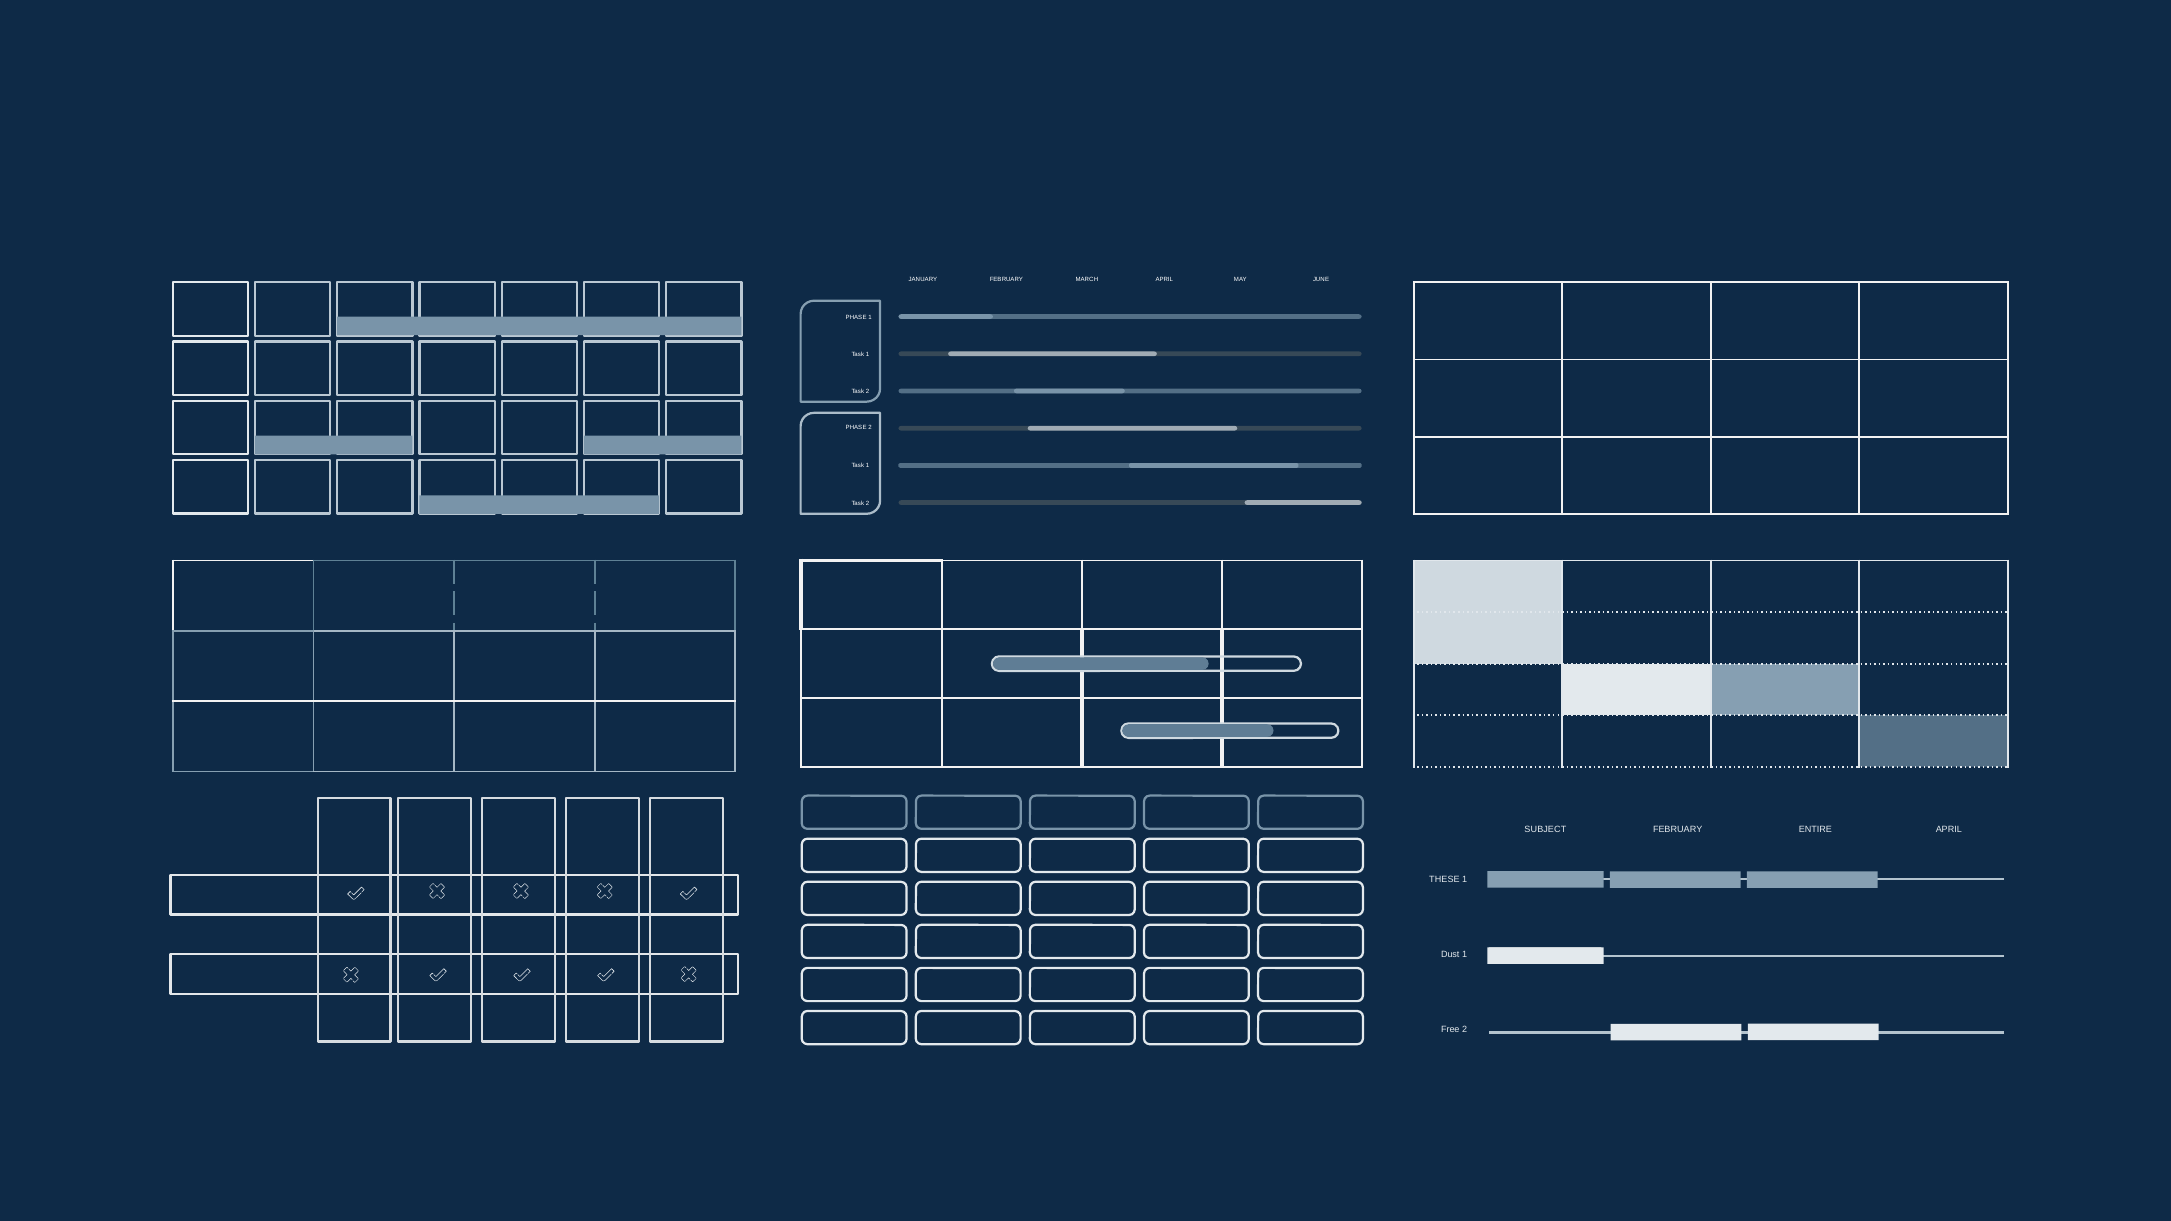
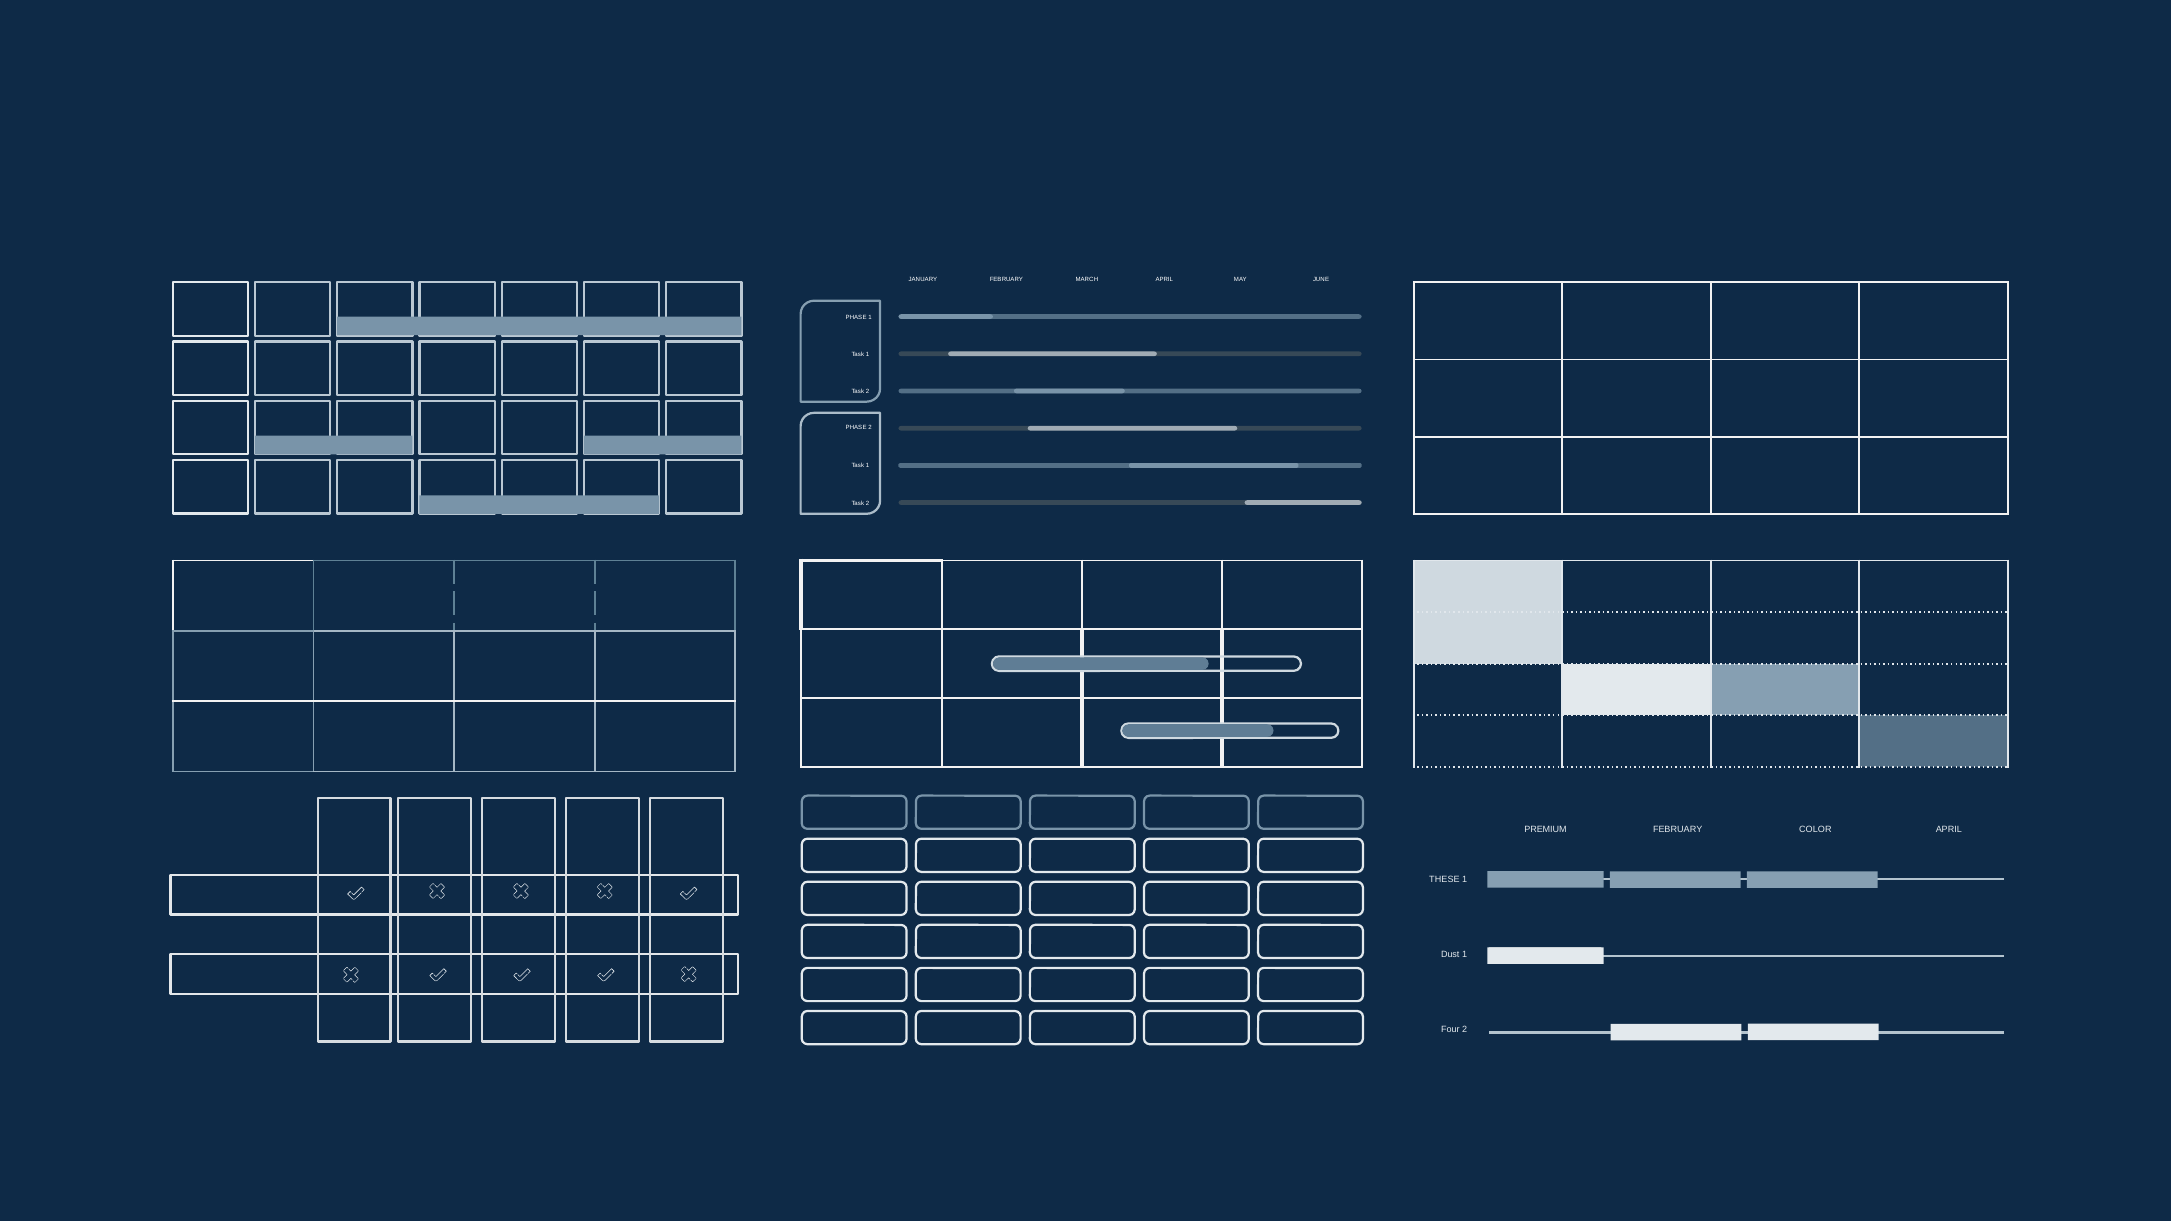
SUBJECT: SUBJECT -> PREMIUM
ENTIRE: ENTIRE -> COLOR
Free: Free -> Four
